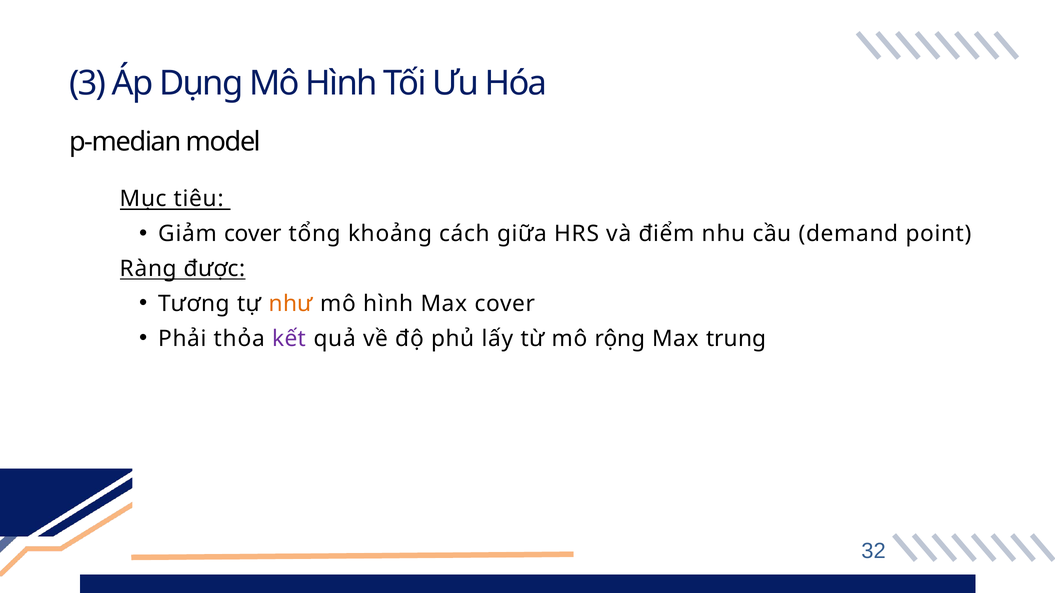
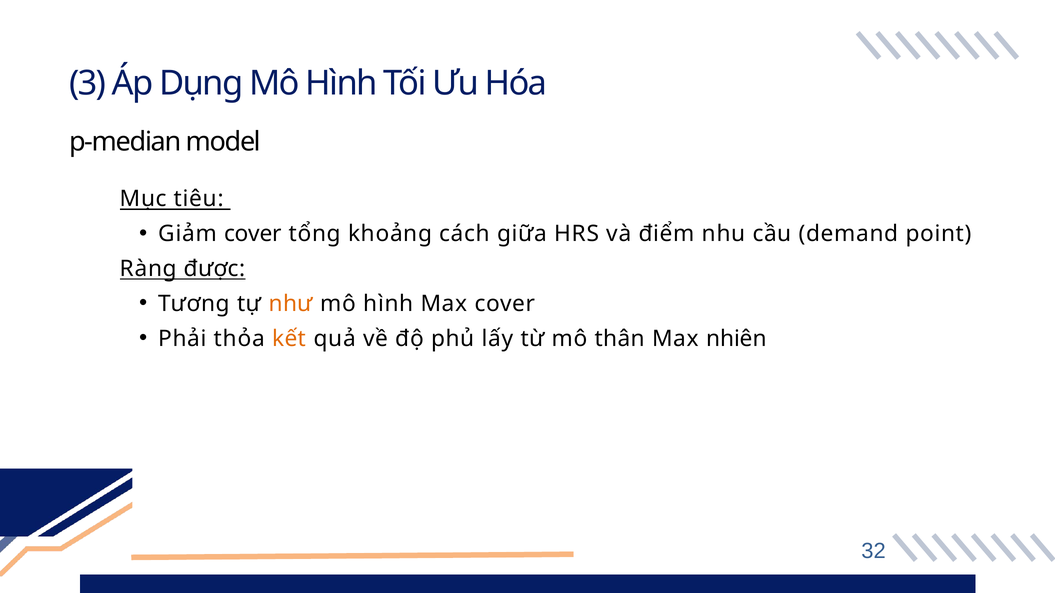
kết colour: purple -> orange
rộng: rộng -> thân
trung: trung -> nhiên
